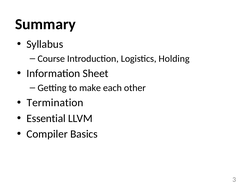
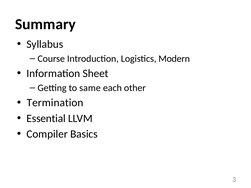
Holding: Holding -> Modern
make: make -> same
